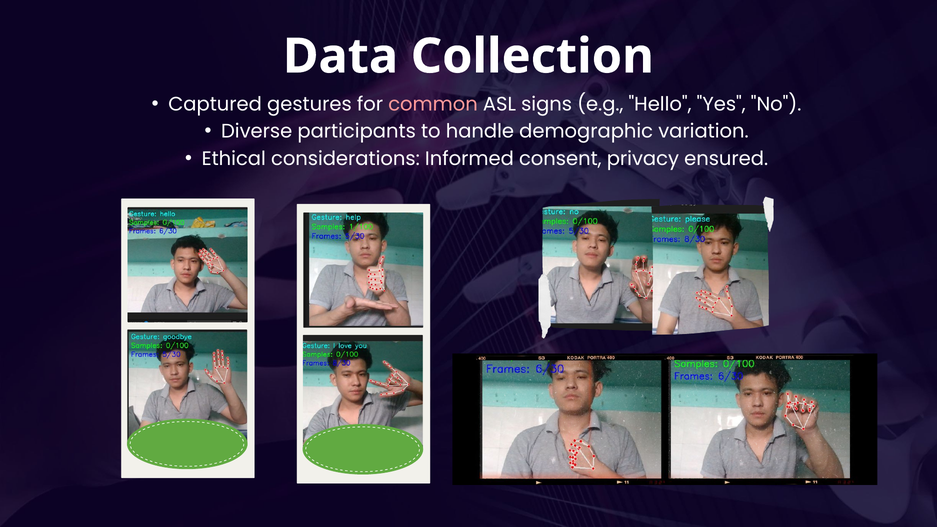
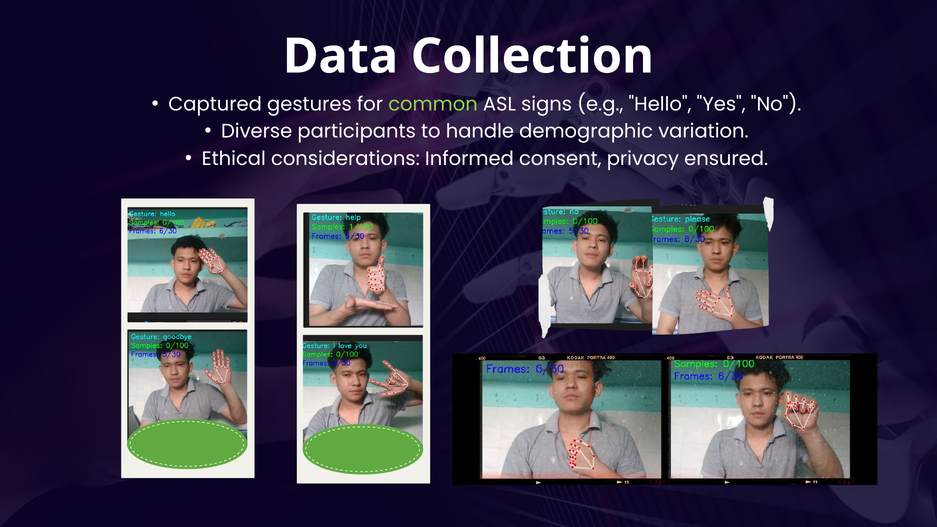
common colour: pink -> light green
